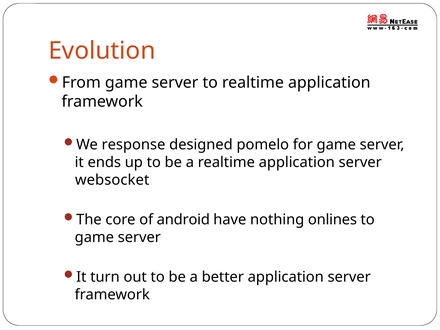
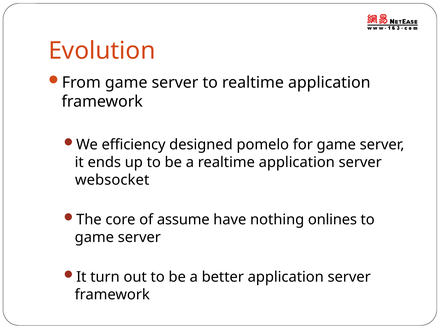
response: response -> efficiency
android: android -> assume
